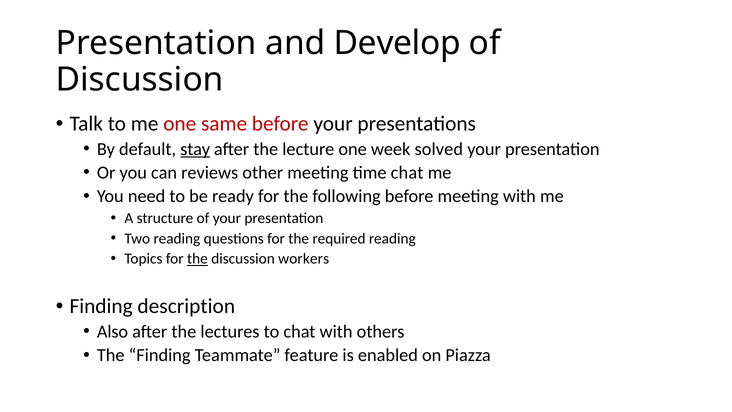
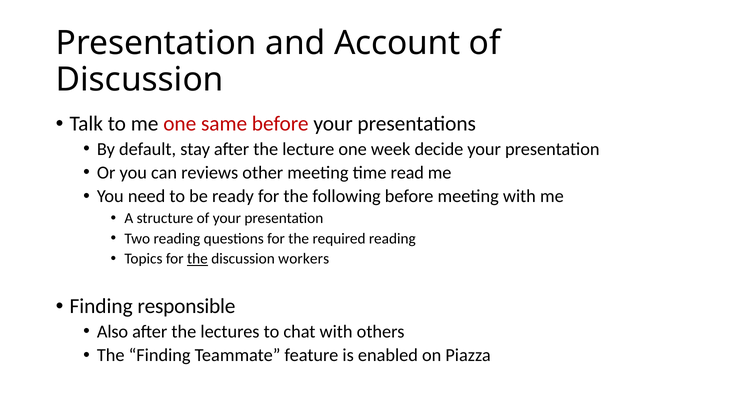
Develop: Develop -> Account
stay underline: present -> none
solved: solved -> decide
time chat: chat -> read
description: description -> responsible
